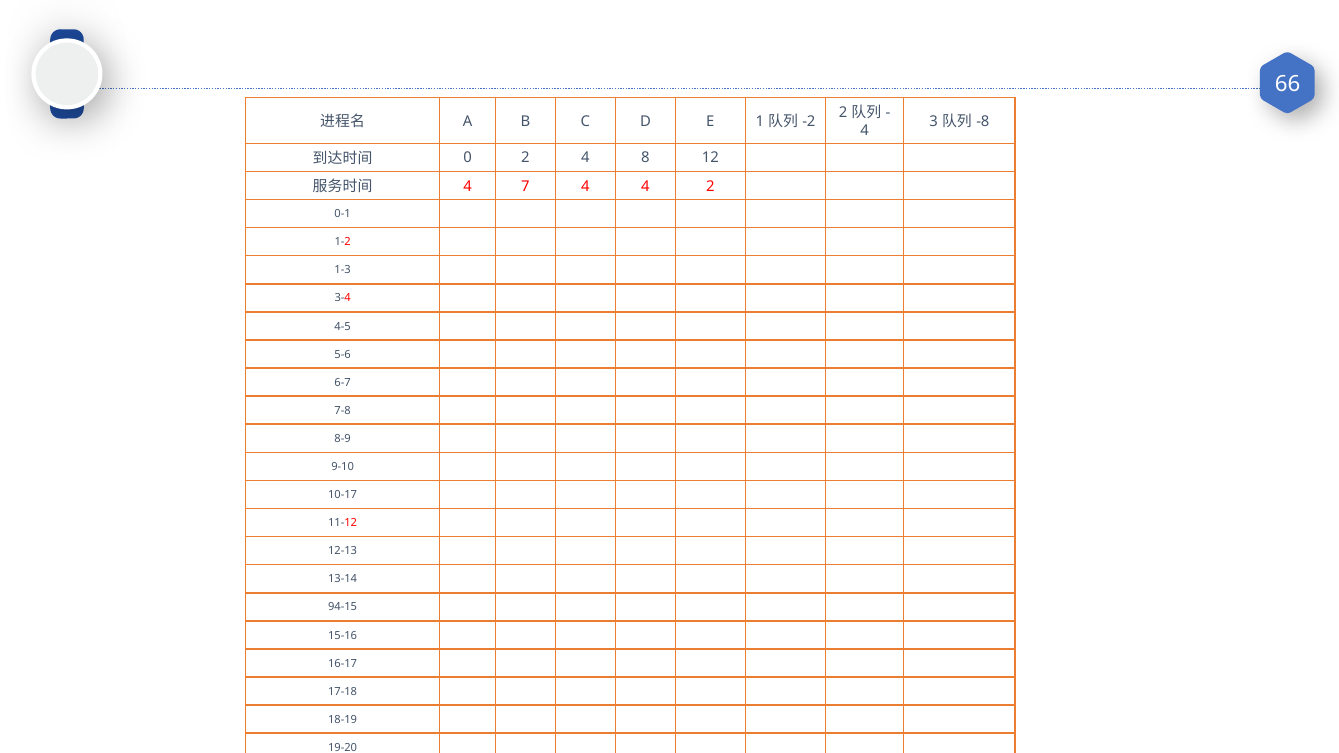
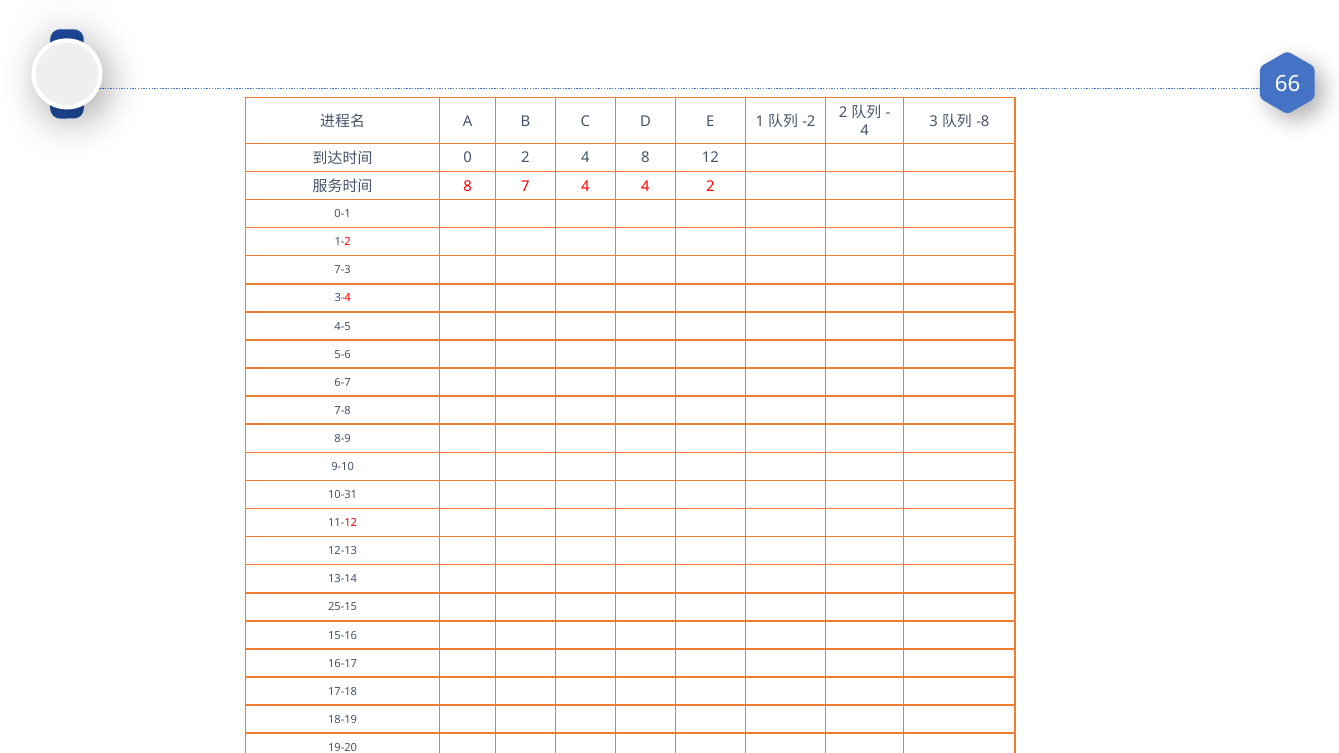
4 at (468, 186): 4 -> 8
1-3: 1-3 -> 7-3
10-17: 10-17 -> 10-31
94-15: 94-15 -> 25-15
